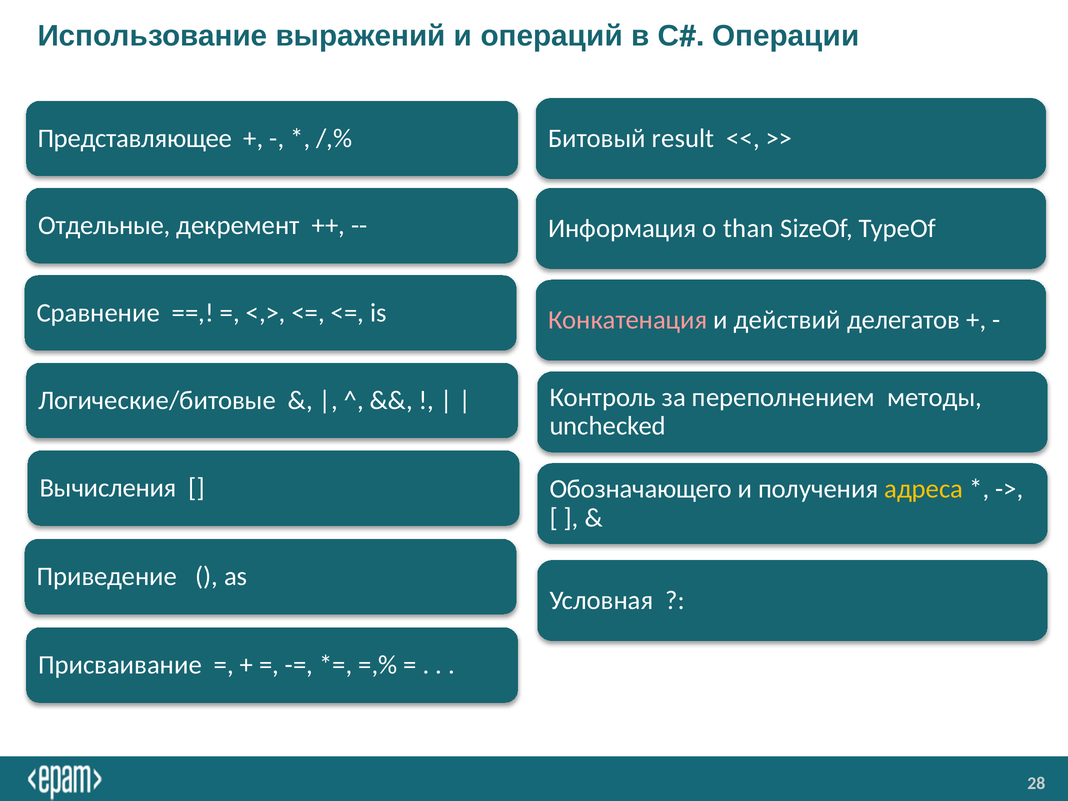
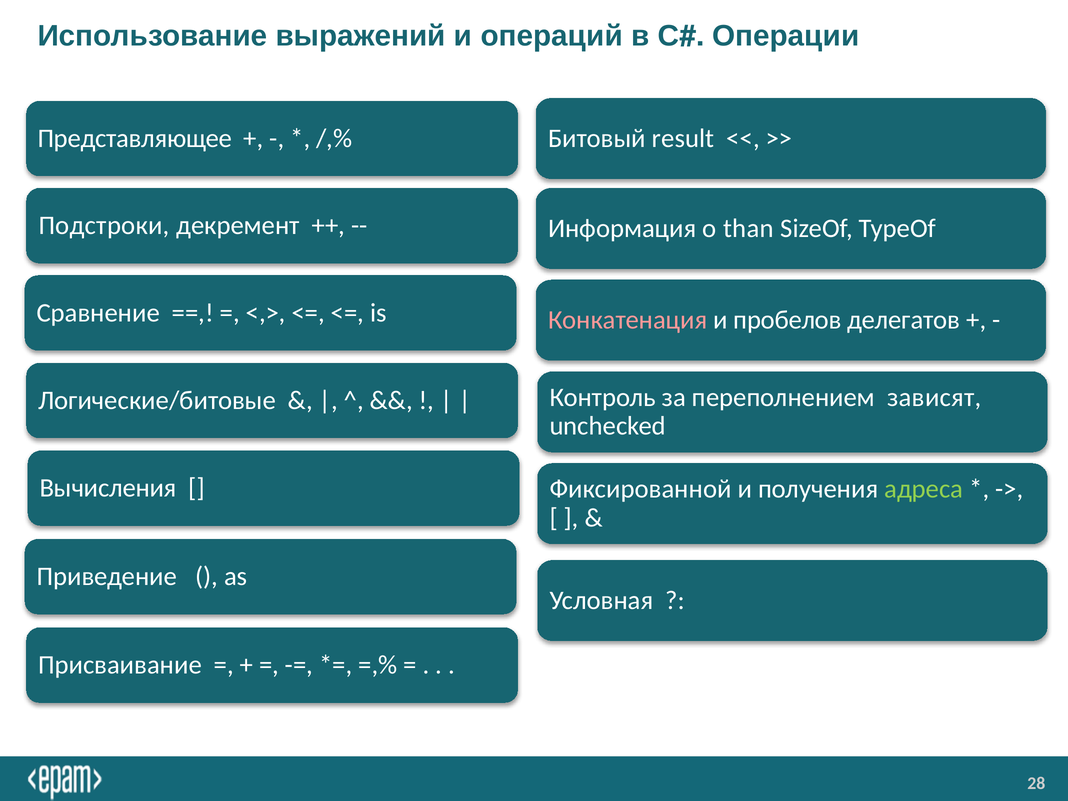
Отдельные: Отдельные -> Подстроки
действий: действий -> пробелов
методы: методы -> зависят
Обозначающего: Обозначающего -> Фиксированной
адреса colour: yellow -> light green
